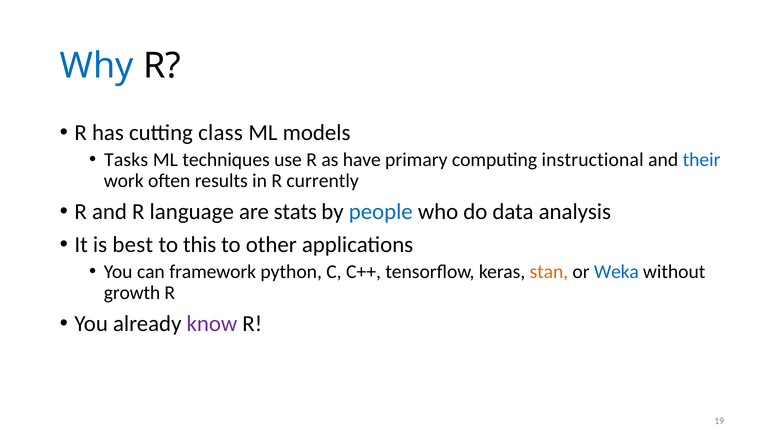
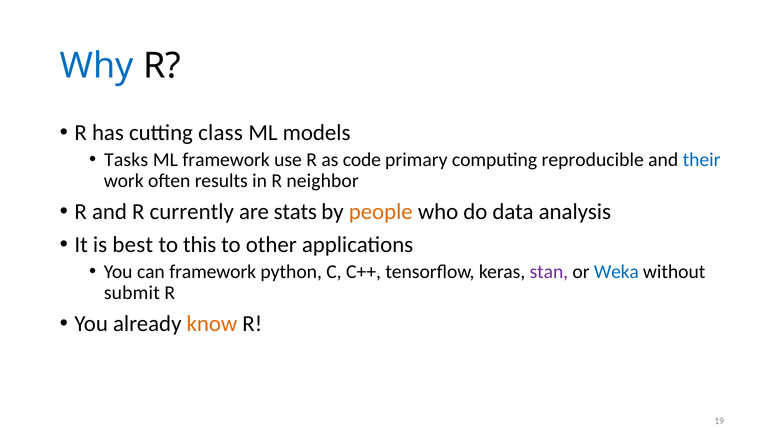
ML techniques: techniques -> framework
have: have -> code
instructional: instructional -> reproducible
currently: currently -> neighbor
language: language -> currently
people colour: blue -> orange
stan colour: orange -> purple
growth: growth -> submit
know colour: purple -> orange
